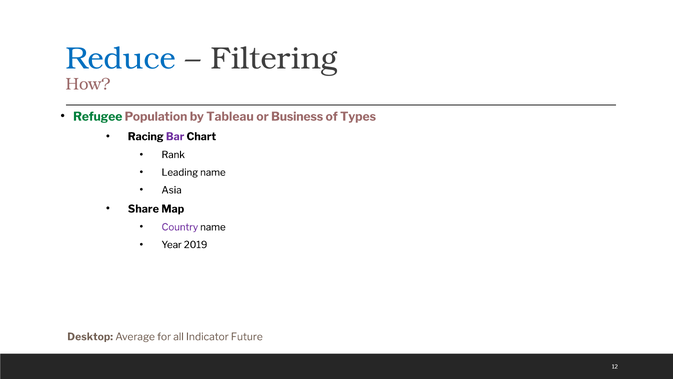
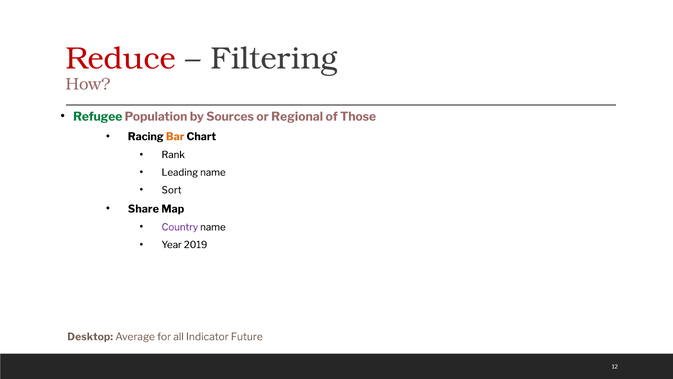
Reduce colour: blue -> red
Tableau: Tableau -> Sources
Business: Business -> Regional
Types: Types -> Those
Bar colour: purple -> orange
Asia: Asia -> Sort
